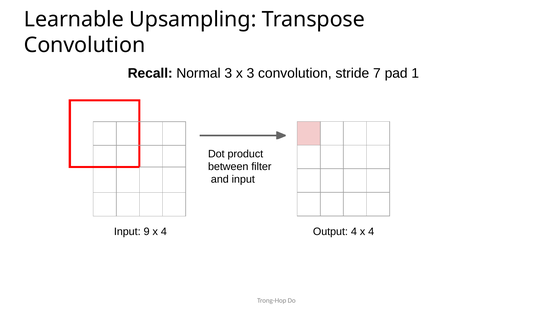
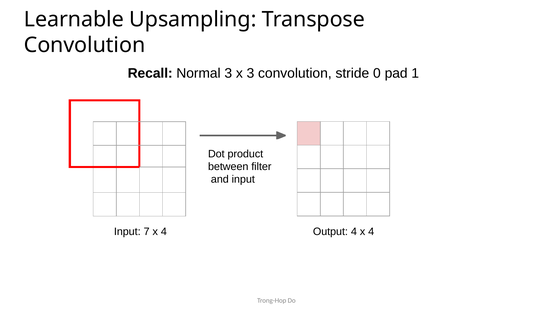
7: 7 -> 0
9: 9 -> 7
